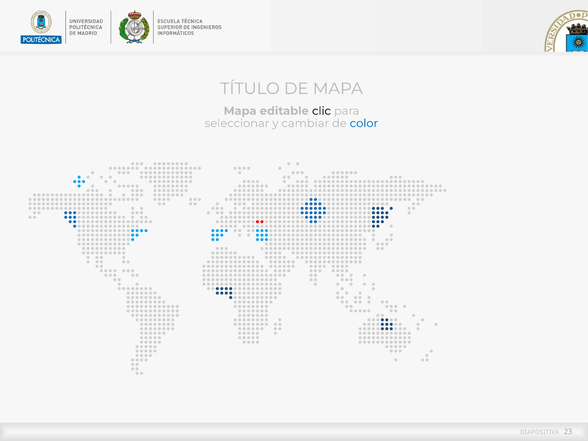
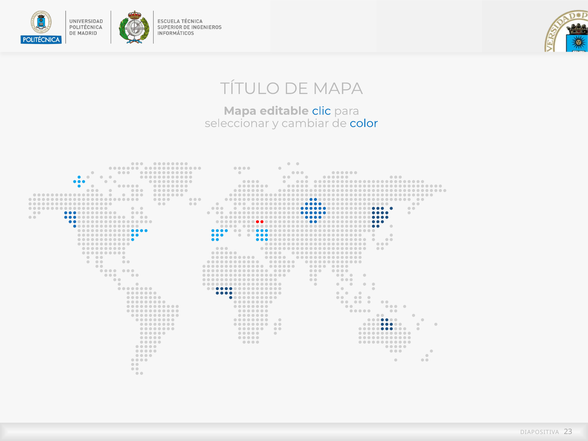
clic colour: black -> blue
